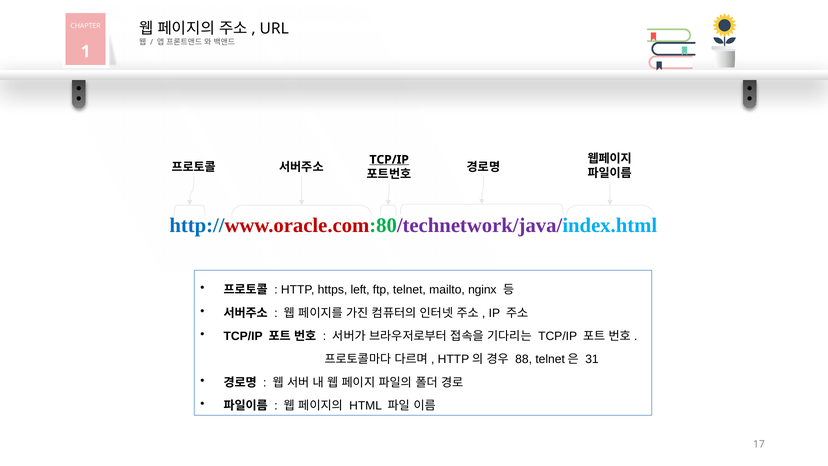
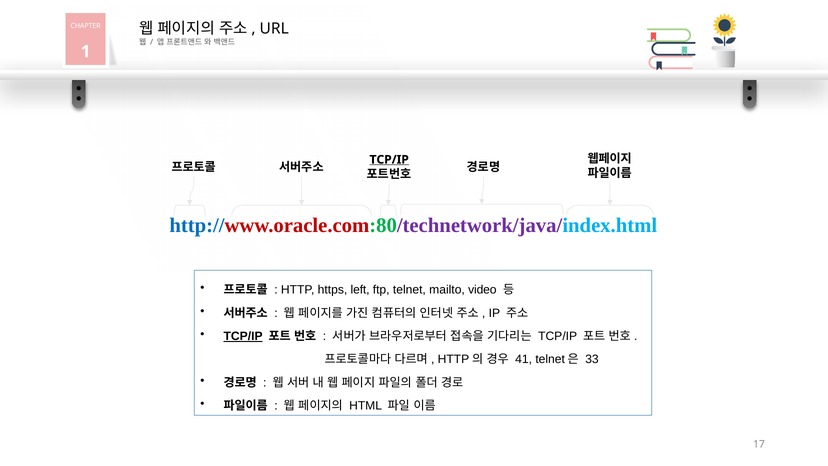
nginx: nginx -> video
TCP/IP at (243, 336) underline: none -> present
88: 88 -> 41
31: 31 -> 33
